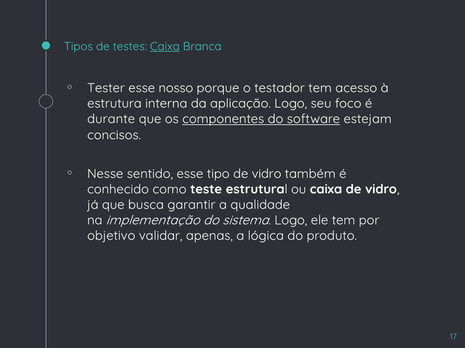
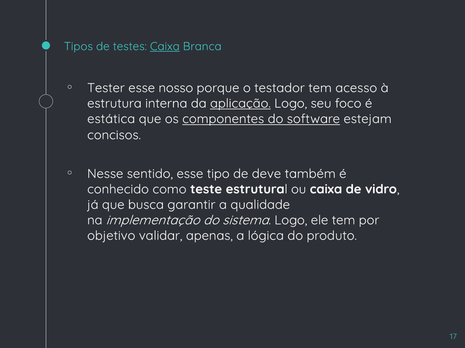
aplicação underline: none -> present
durante: durante -> estática
tipo de vidro: vidro -> deve
